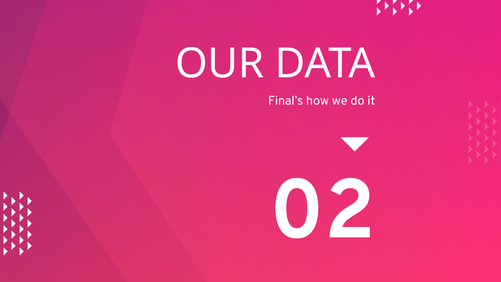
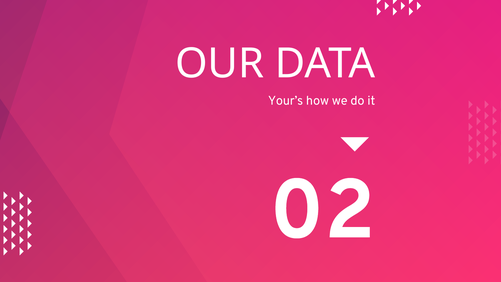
Final’s: Final’s -> Your’s
